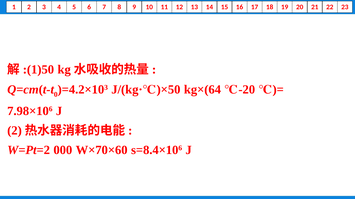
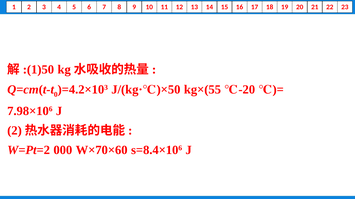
kg×(64: kg×(64 -> kg×(55
